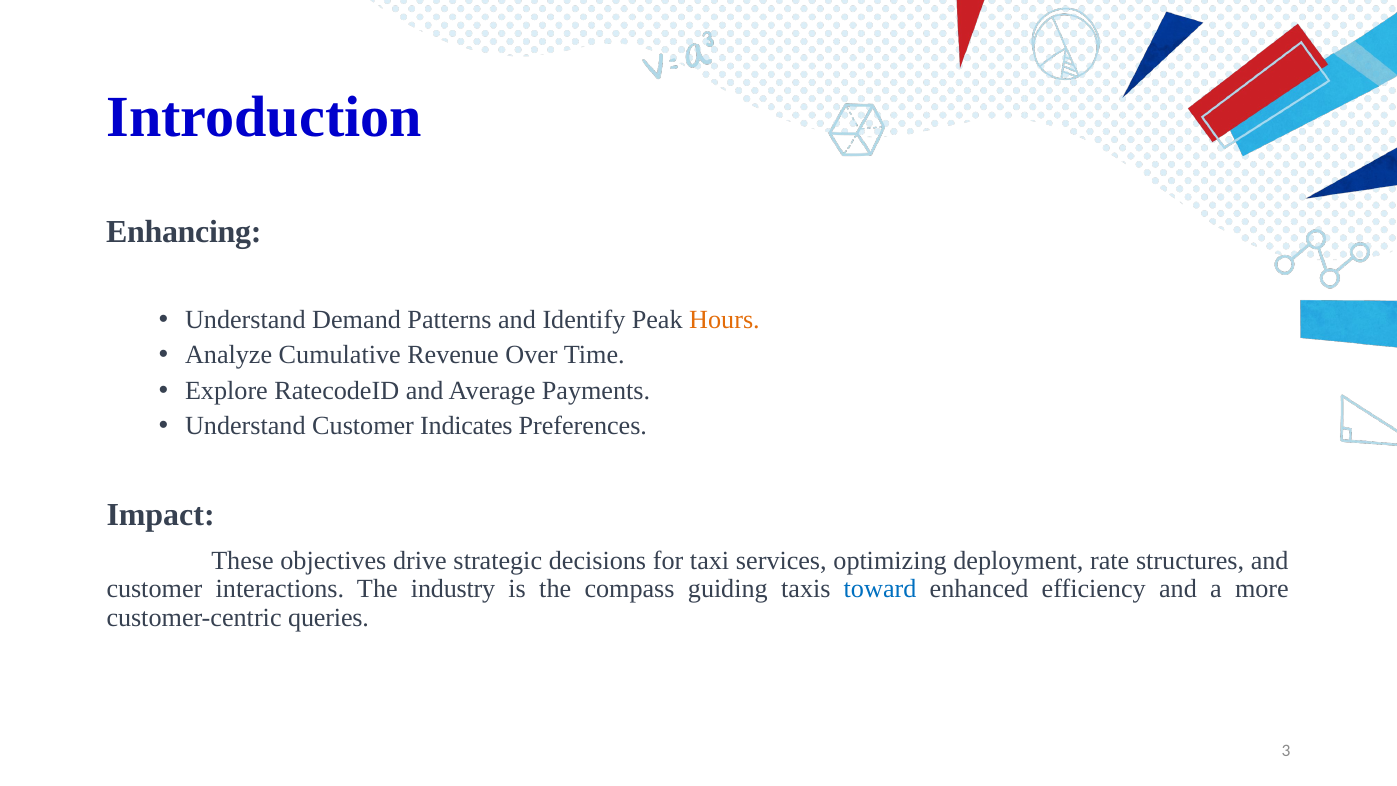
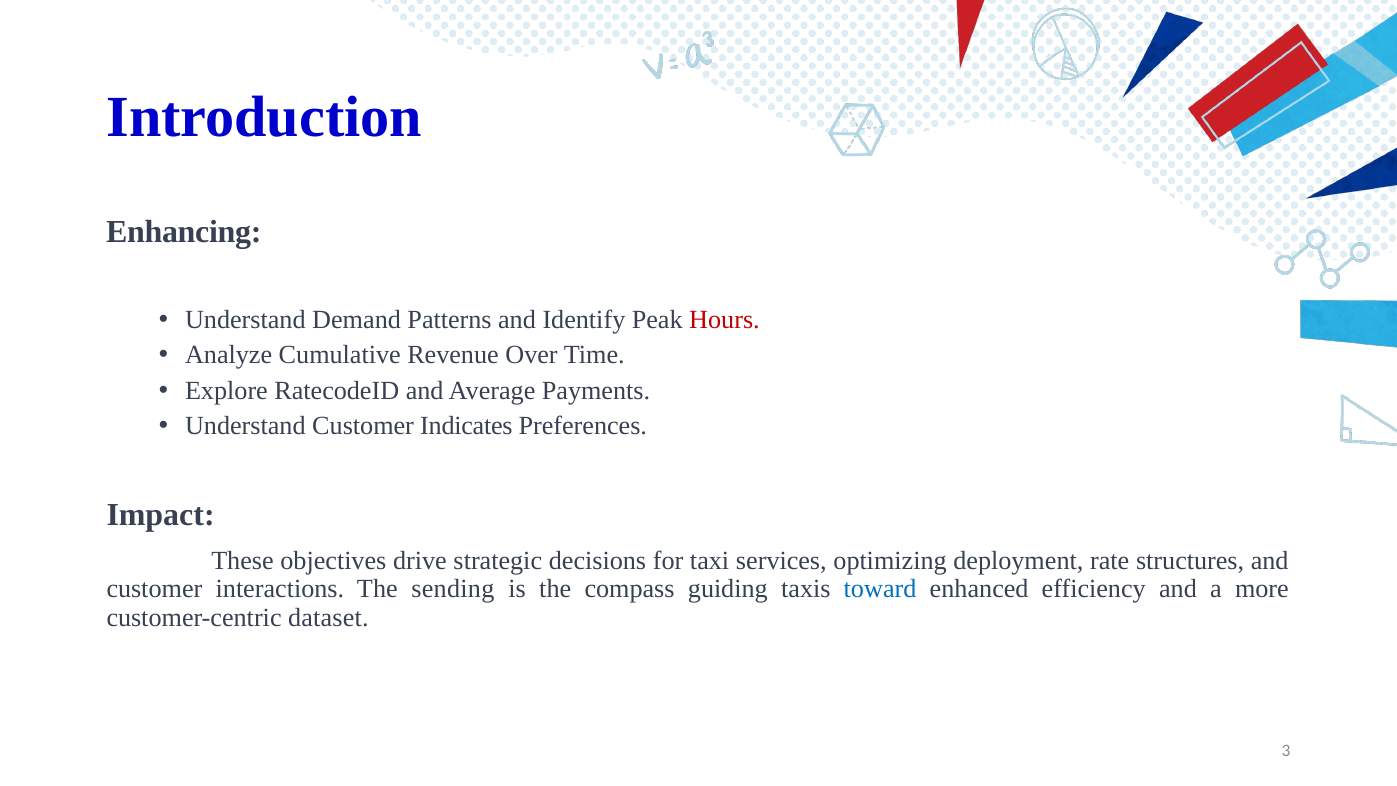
Hours colour: orange -> red
industry: industry -> sending
queries: queries -> dataset
